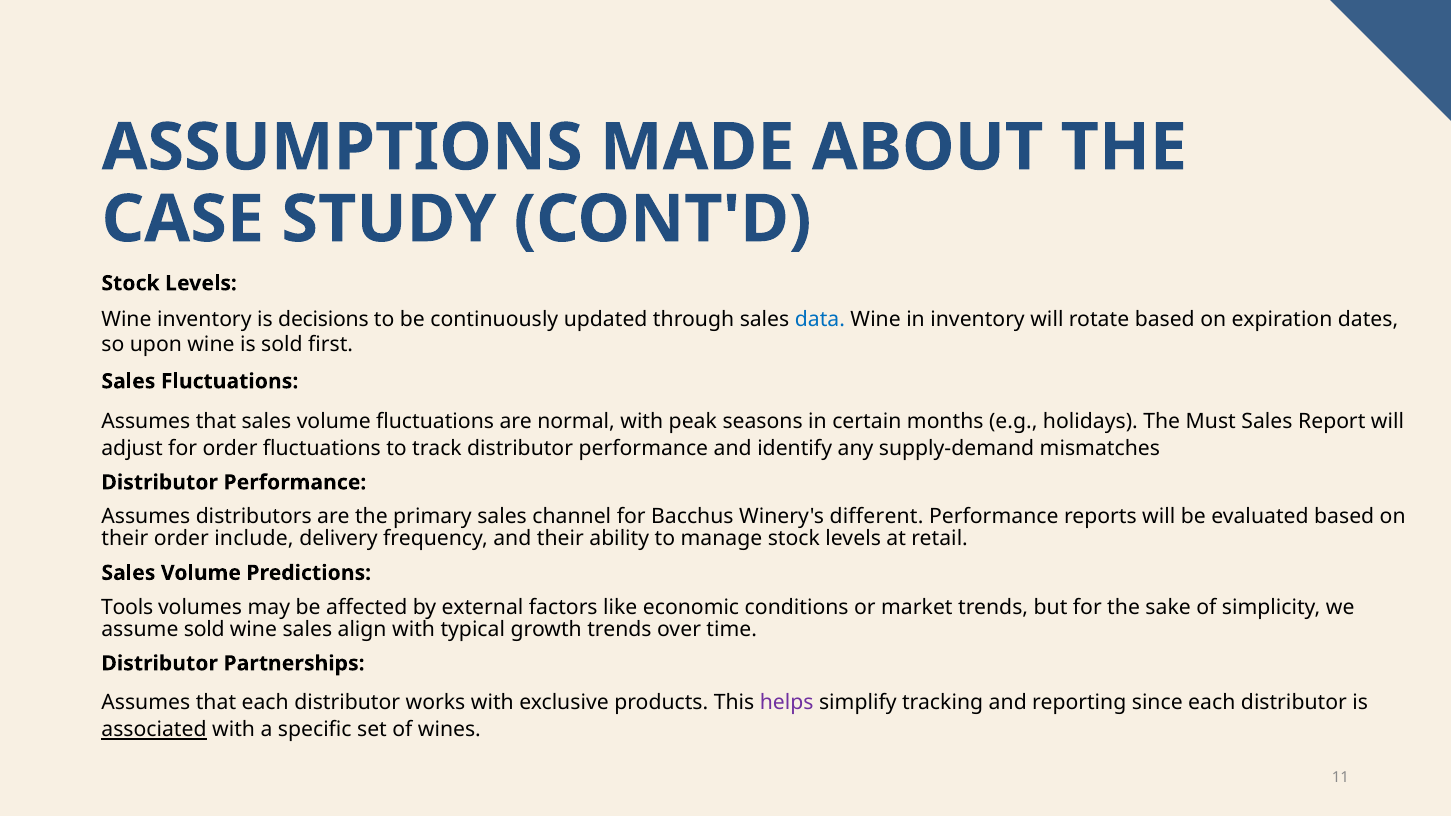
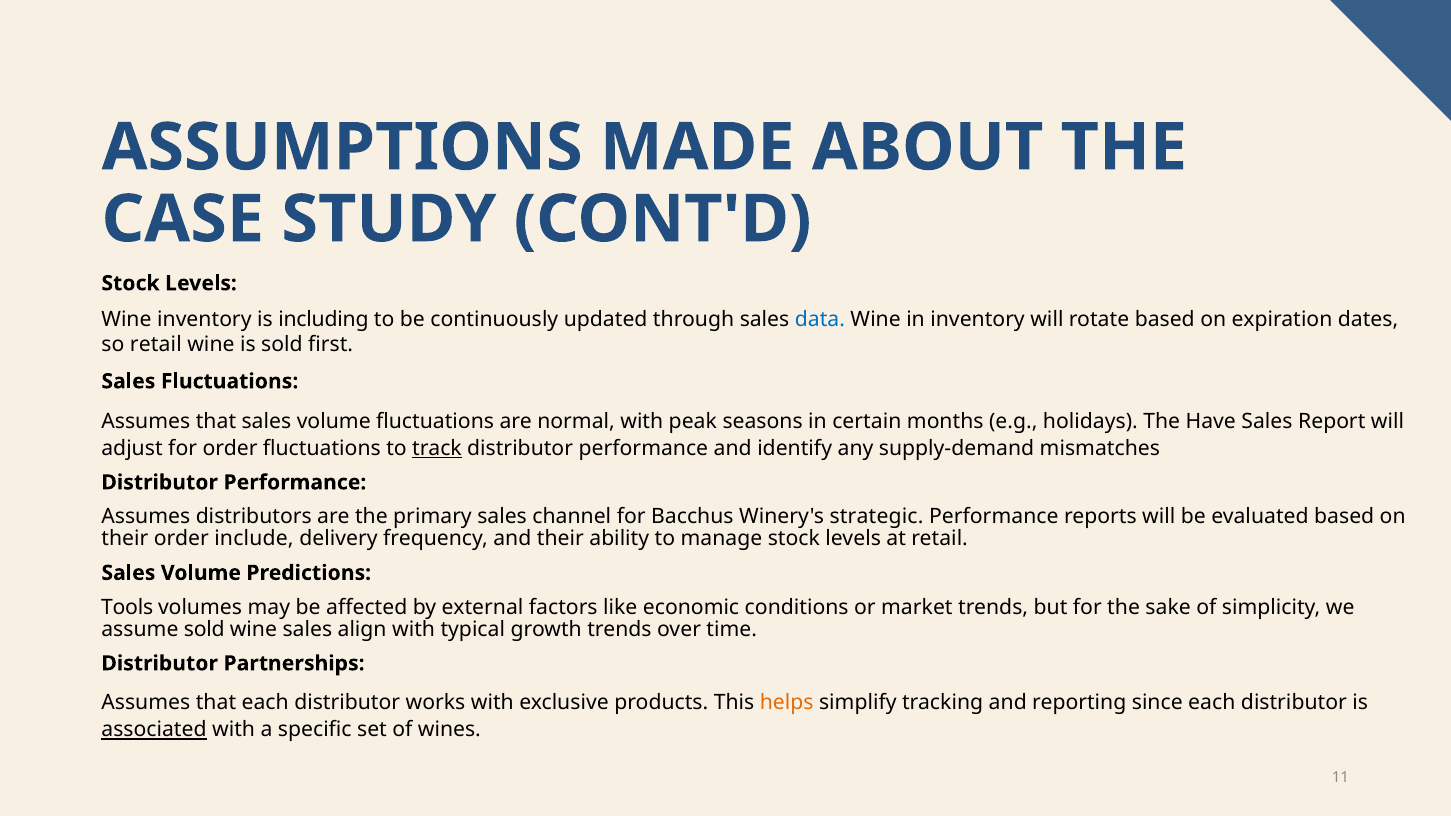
decisions: decisions -> including
so upon: upon -> retail
Must: Must -> Have
track underline: none -> present
different: different -> strategic
helps colour: purple -> orange
